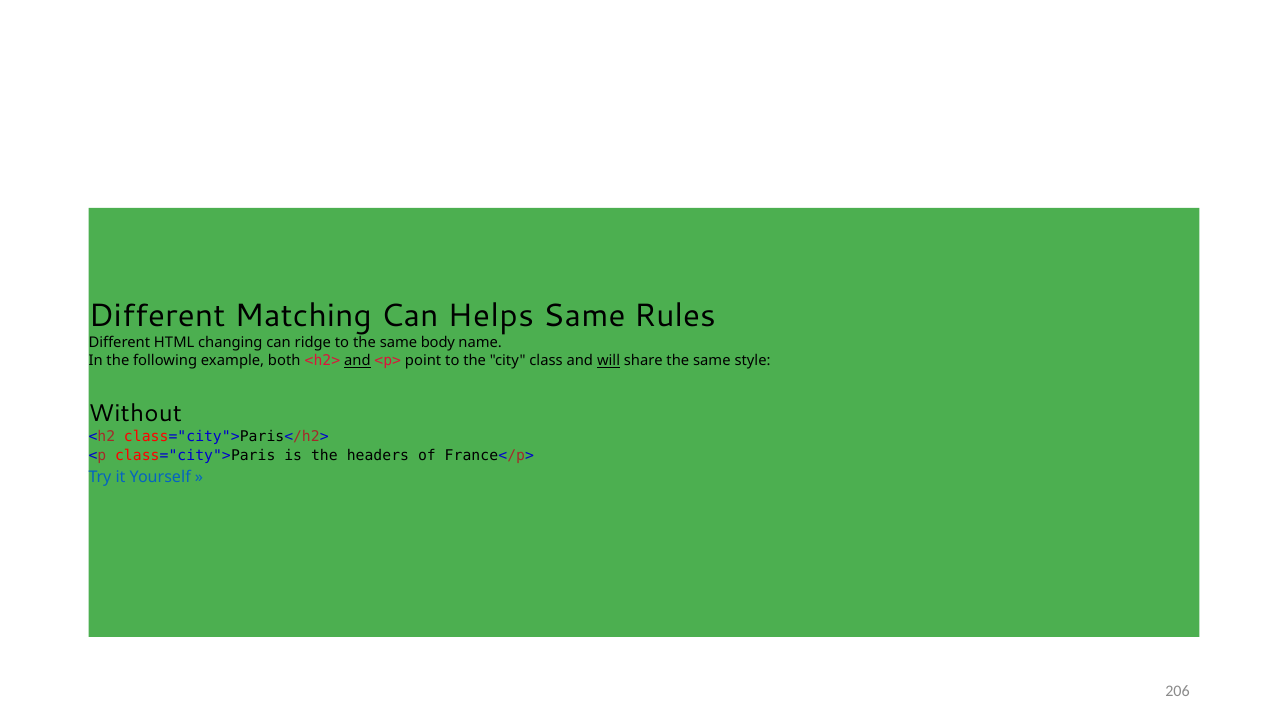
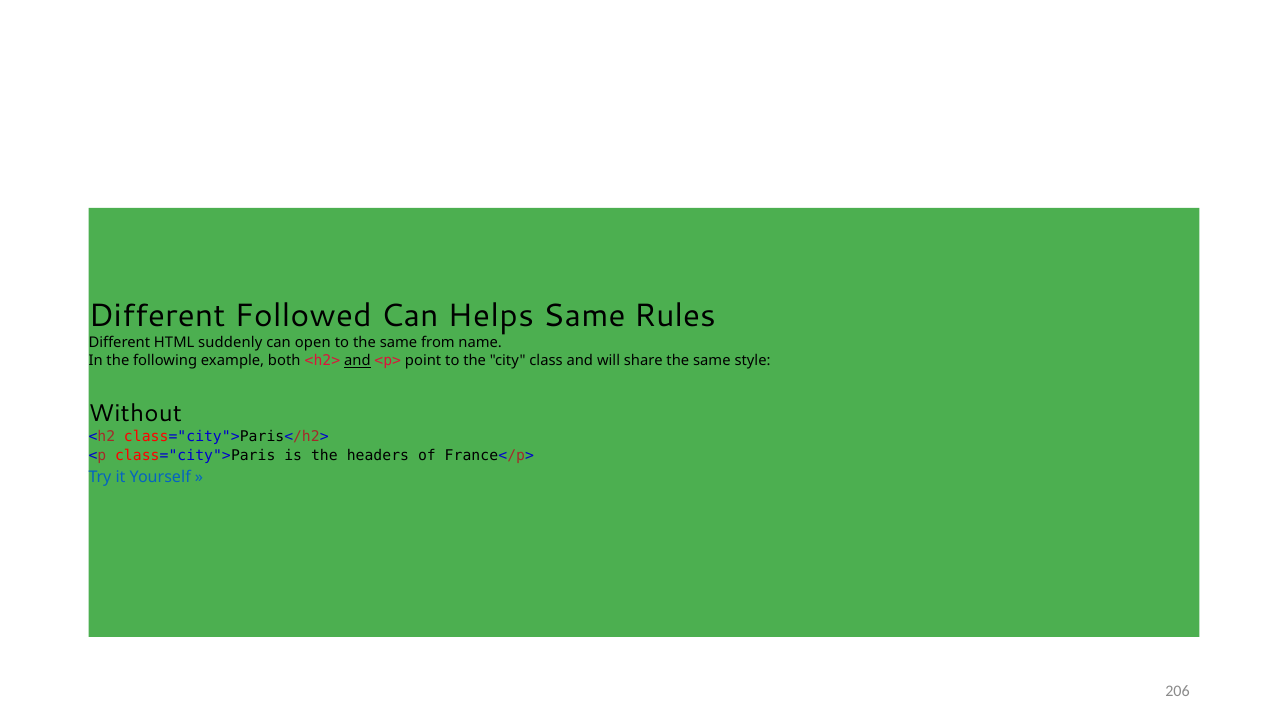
Matching: Matching -> Followed
changing: changing -> suddenly
ridge: ridge -> open
body: body -> from
will underline: present -> none
